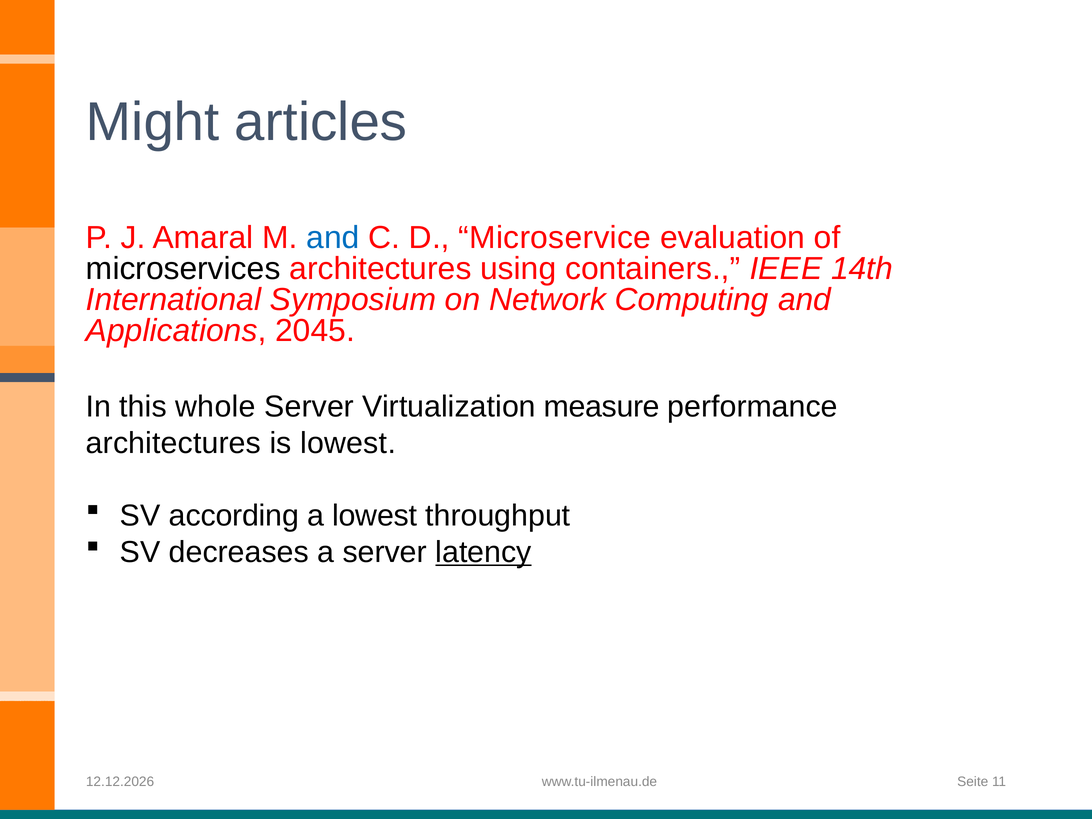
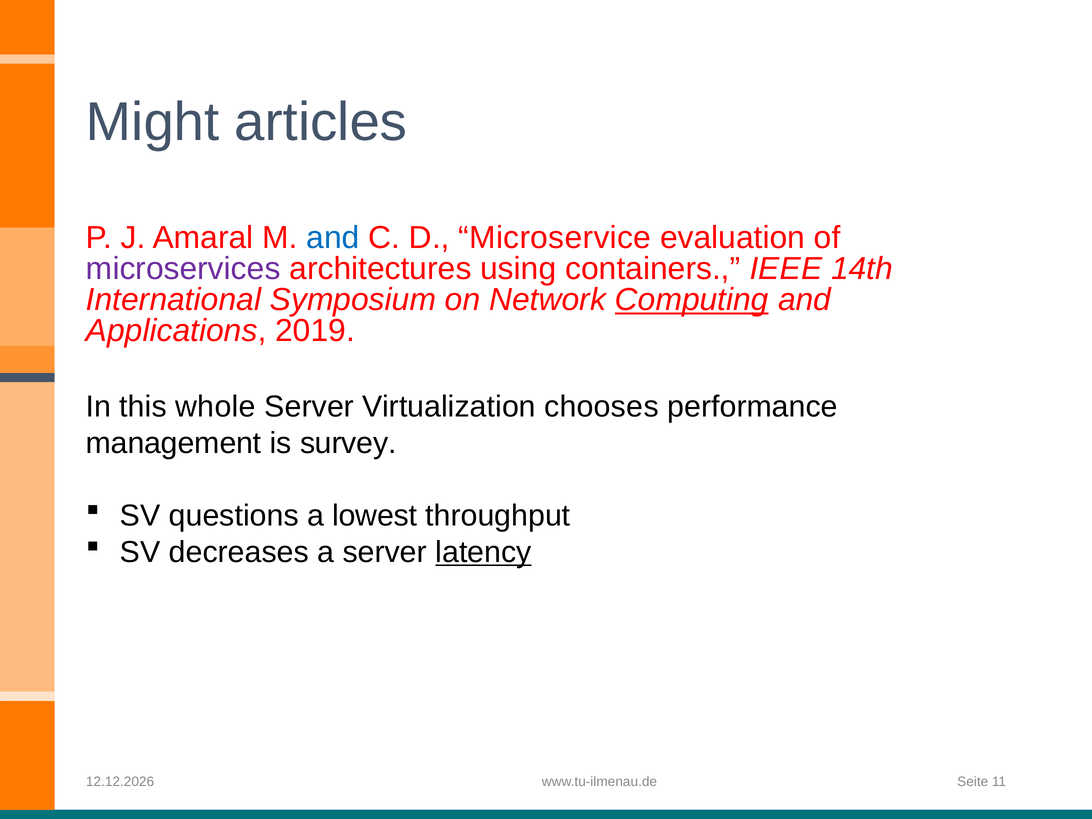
microservices colour: black -> purple
Computing underline: none -> present
2045: 2045 -> 2019
measure: measure -> chooses
architectures at (173, 443): architectures -> management
is lowest: lowest -> survey
according: according -> questions
